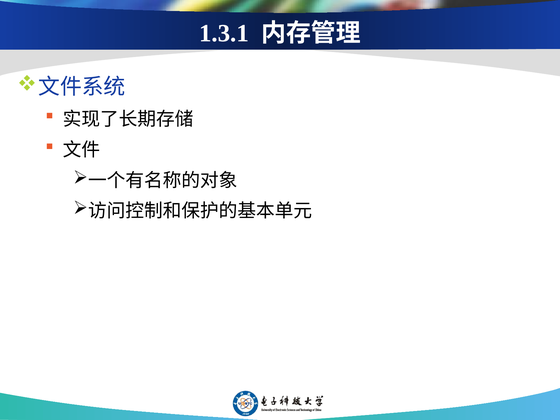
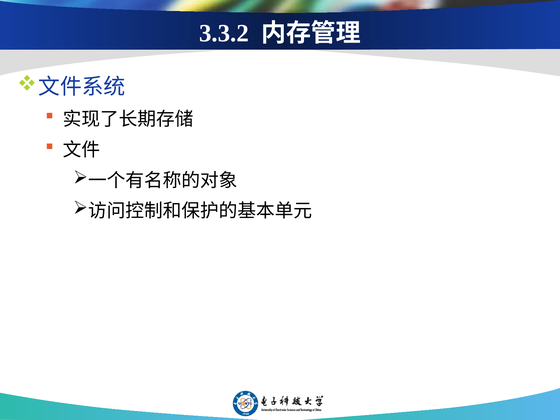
1.3.1: 1.3.1 -> 3.3.2
